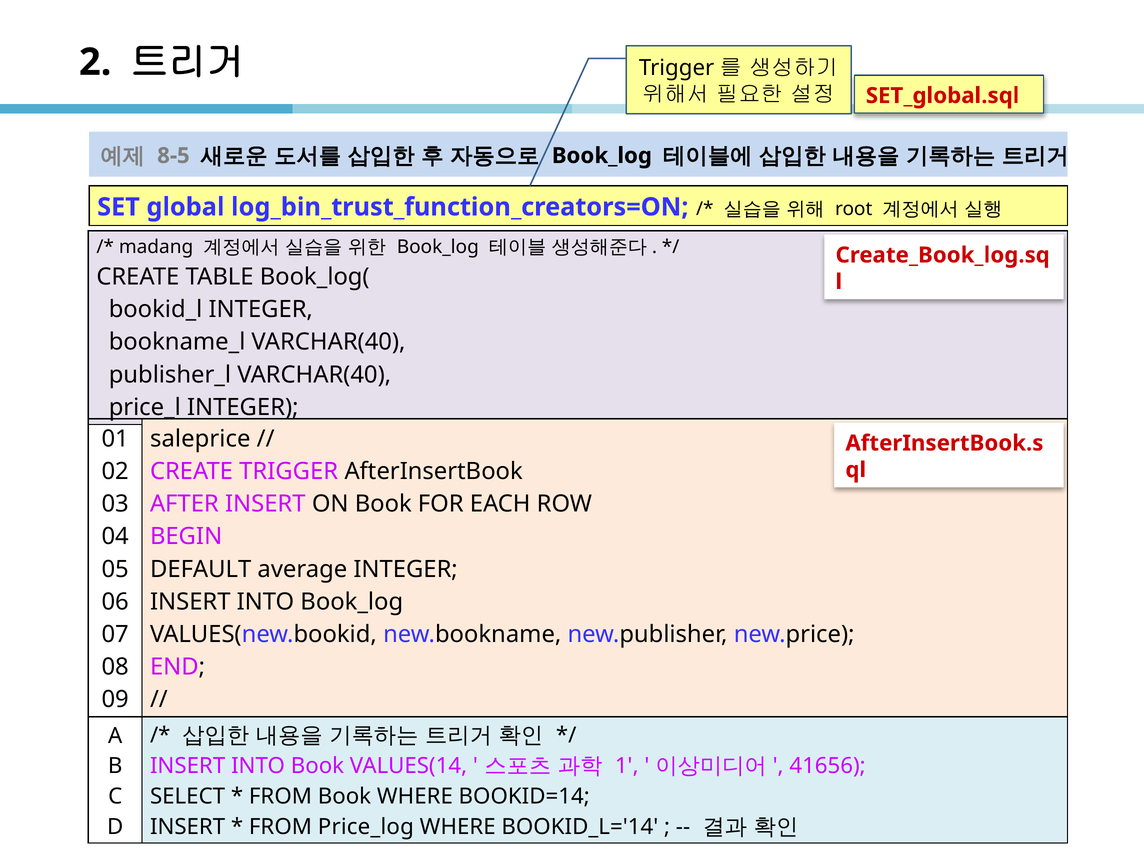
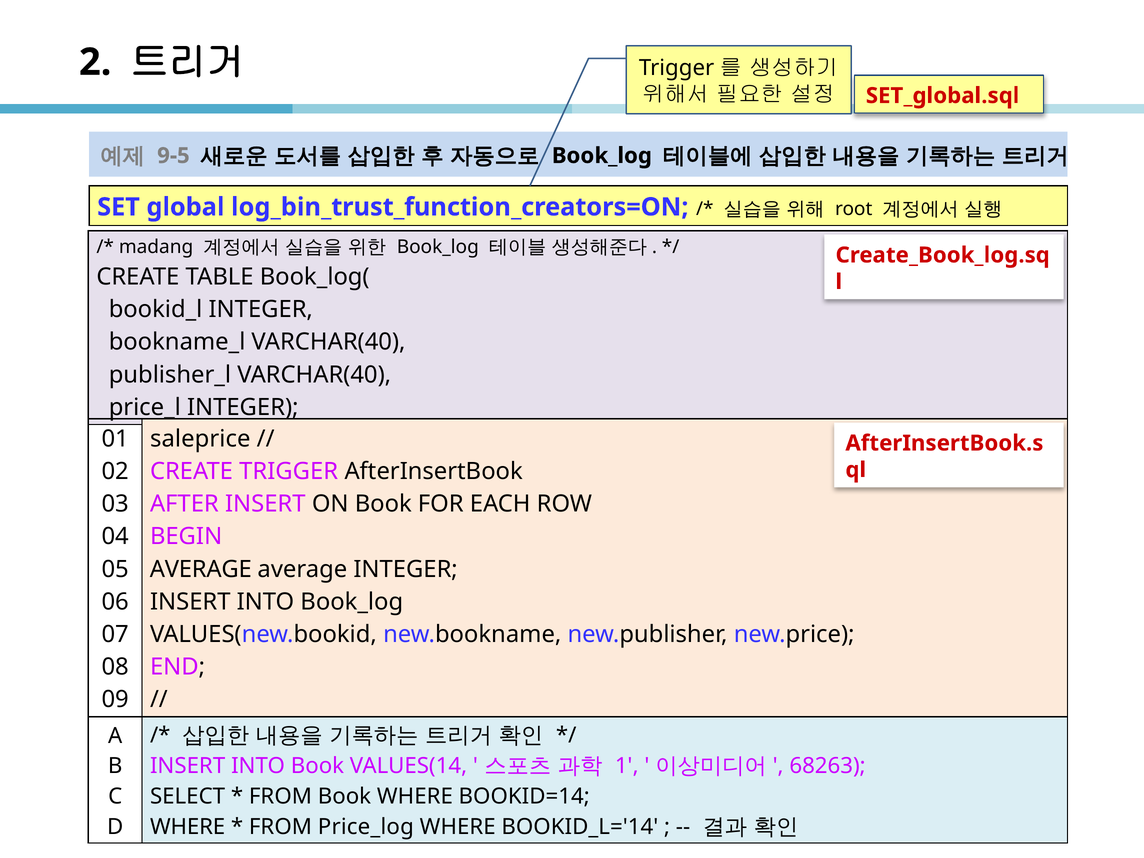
8-5: 8-5 -> 9-5
DEFAULT at (201, 569): DEFAULT -> AVERAGE
41656: 41656 -> 68263
INSERT at (188, 827): INSERT -> WHERE
